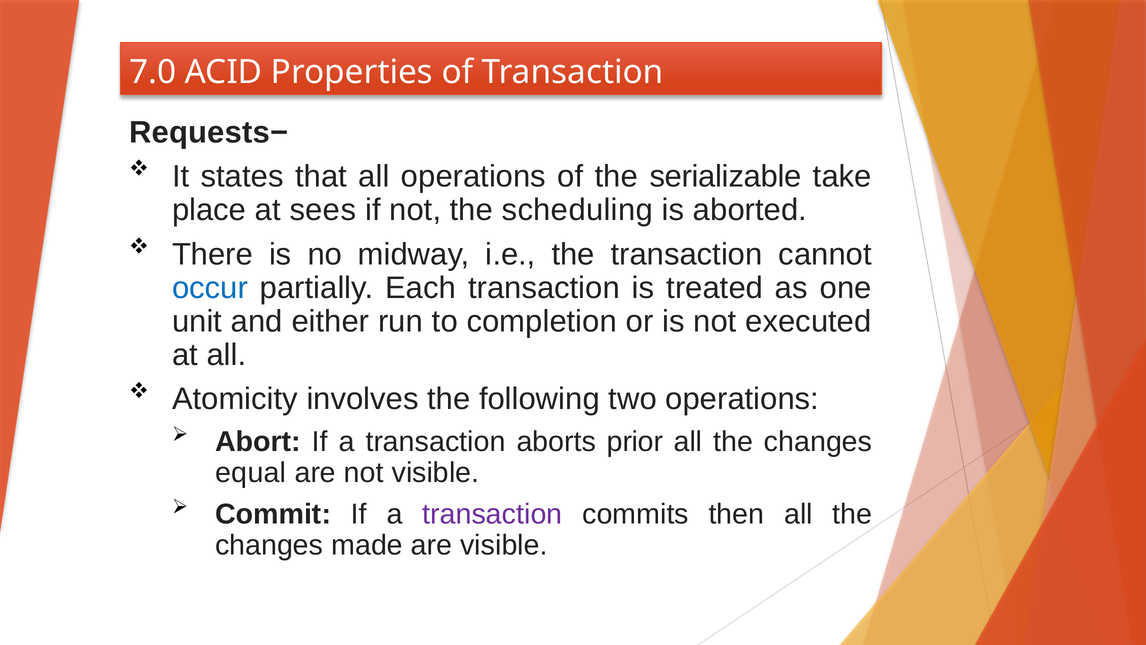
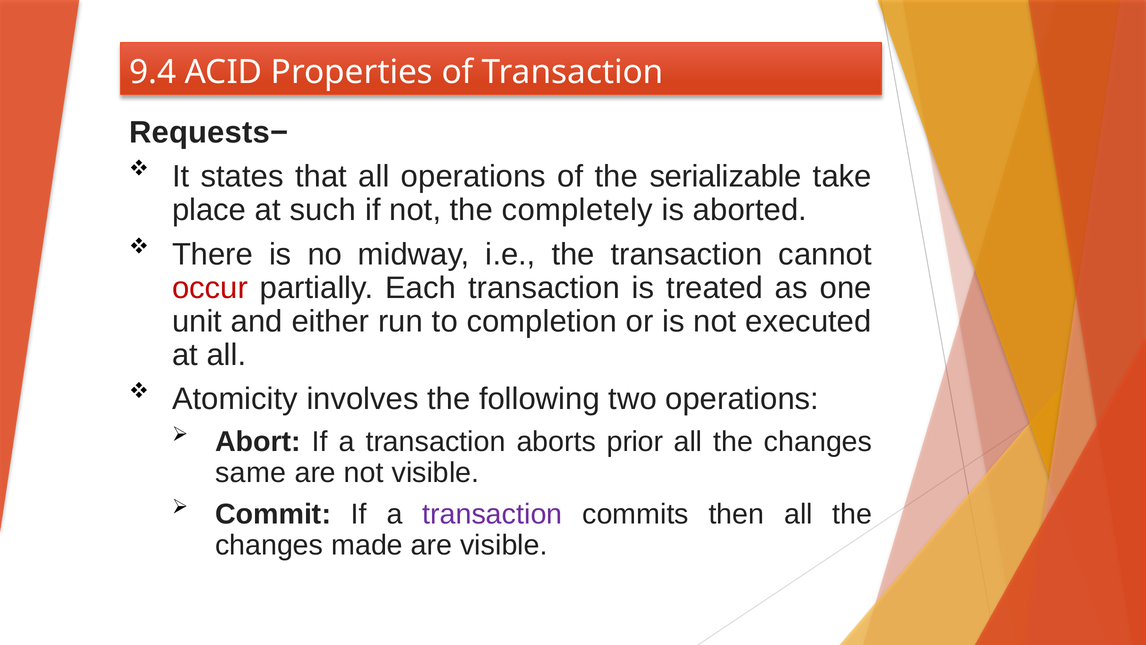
7.0: 7.0 -> 9.4
sees: sees -> such
scheduling: scheduling -> completely
occur colour: blue -> red
equal: equal -> same
